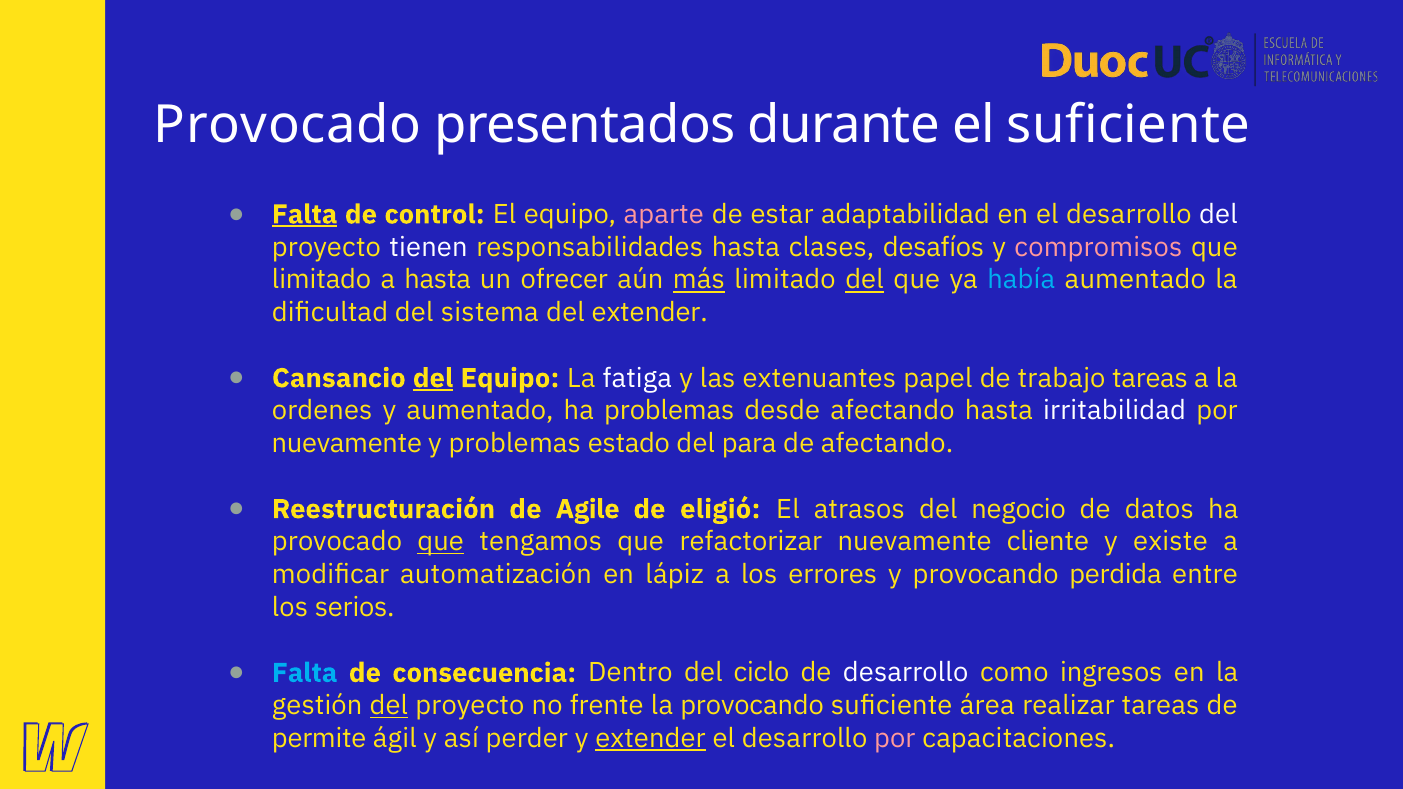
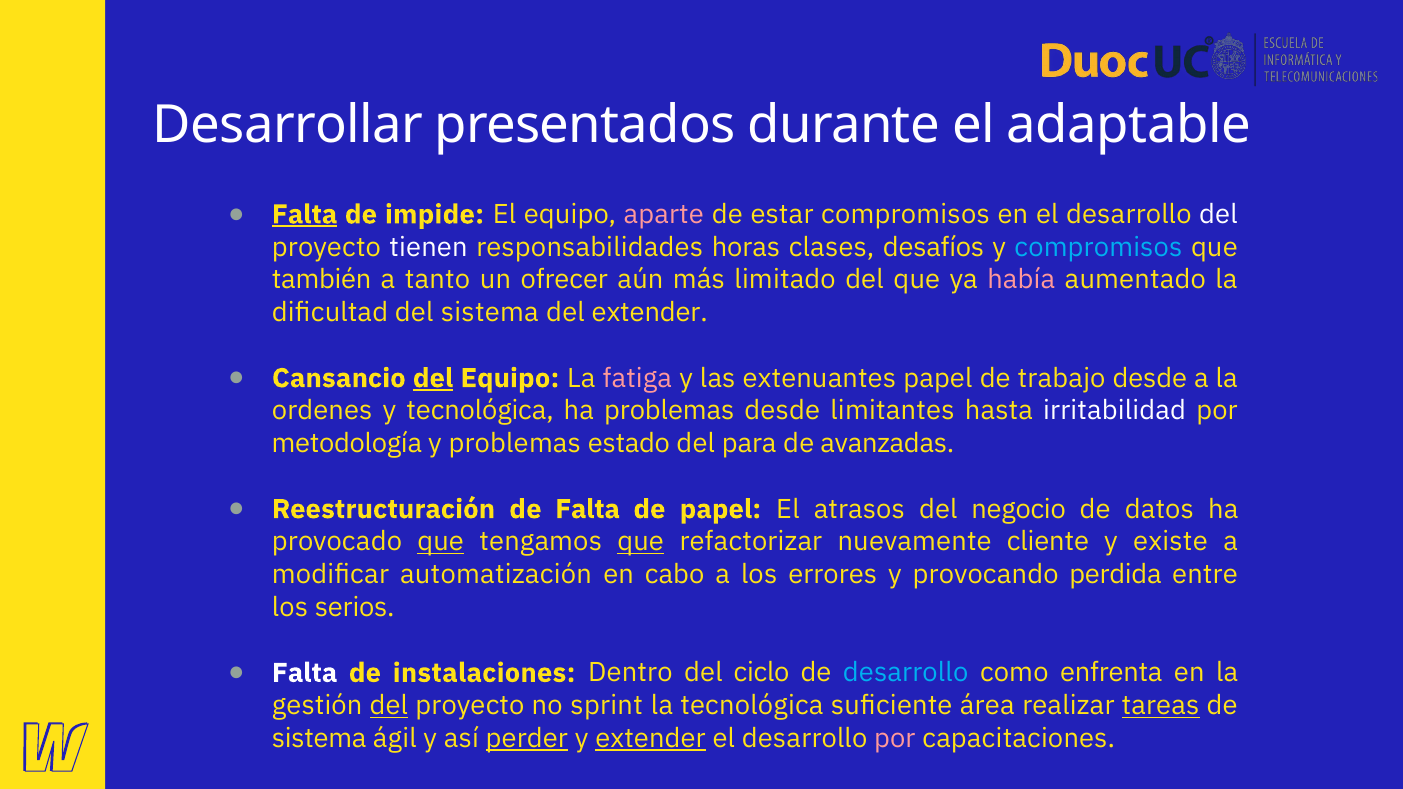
Provocado at (287, 125): Provocado -> Desarrollar
el suficiente: suficiente -> adaptable
control: control -> impide
estar adaptabilidad: adaptabilidad -> compromisos
responsabilidades hasta: hasta -> horas
compromisos at (1098, 247) colour: pink -> light blue
limitado at (322, 280): limitado -> también
a hasta: hasta -> tanto
más underline: present -> none
del at (865, 280) underline: present -> none
había colour: light blue -> pink
fatiga colour: white -> pink
trabajo tareas: tareas -> desde
y aumentado: aumentado -> tecnológica
desde afectando: afectando -> limitantes
nuevamente at (347, 444): nuevamente -> metodología
de afectando: afectando -> avanzadas
de Agile: Agile -> Falta
de eligió: eligió -> papel
que at (641, 542) underline: none -> present
lápiz: lápiz -> cabo
Falta at (305, 673) colour: light blue -> white
consecuencia: consecuencia -> instalaciones
desarrollo at (906, 673) colour: white -> light blue
ingresos: ingresos -> enfrenta
frente: frente -> sprint
la provocando: provocando -> tecnológica
tareas at (1160, 706) underline: none -> present
permite at (319, 739): permite -> sistema
perder underline: none -> present
